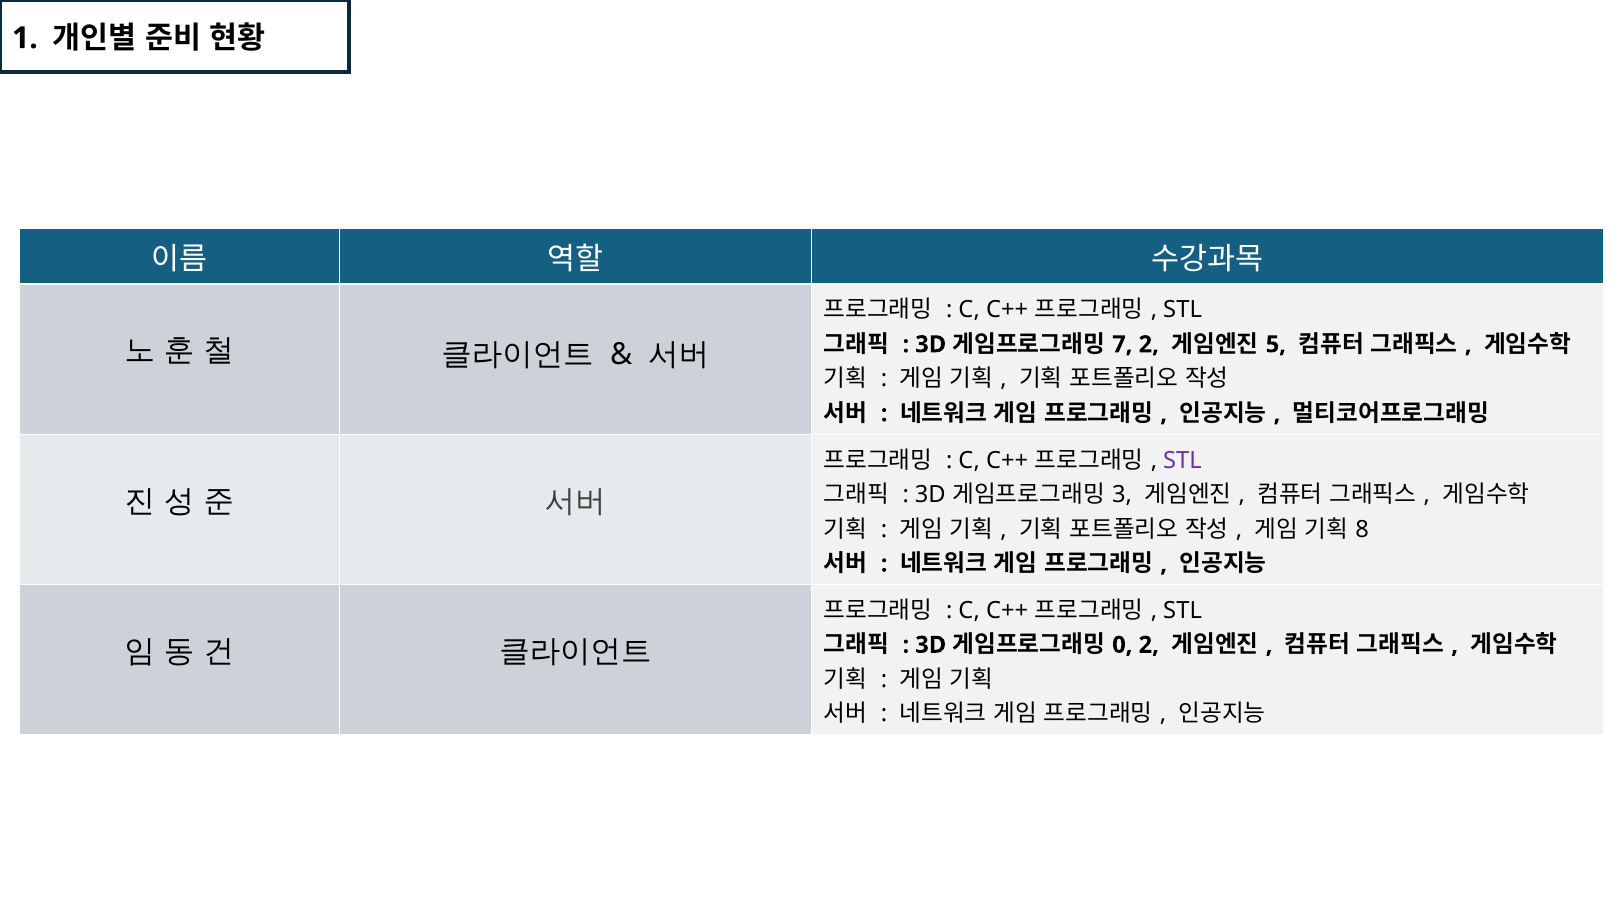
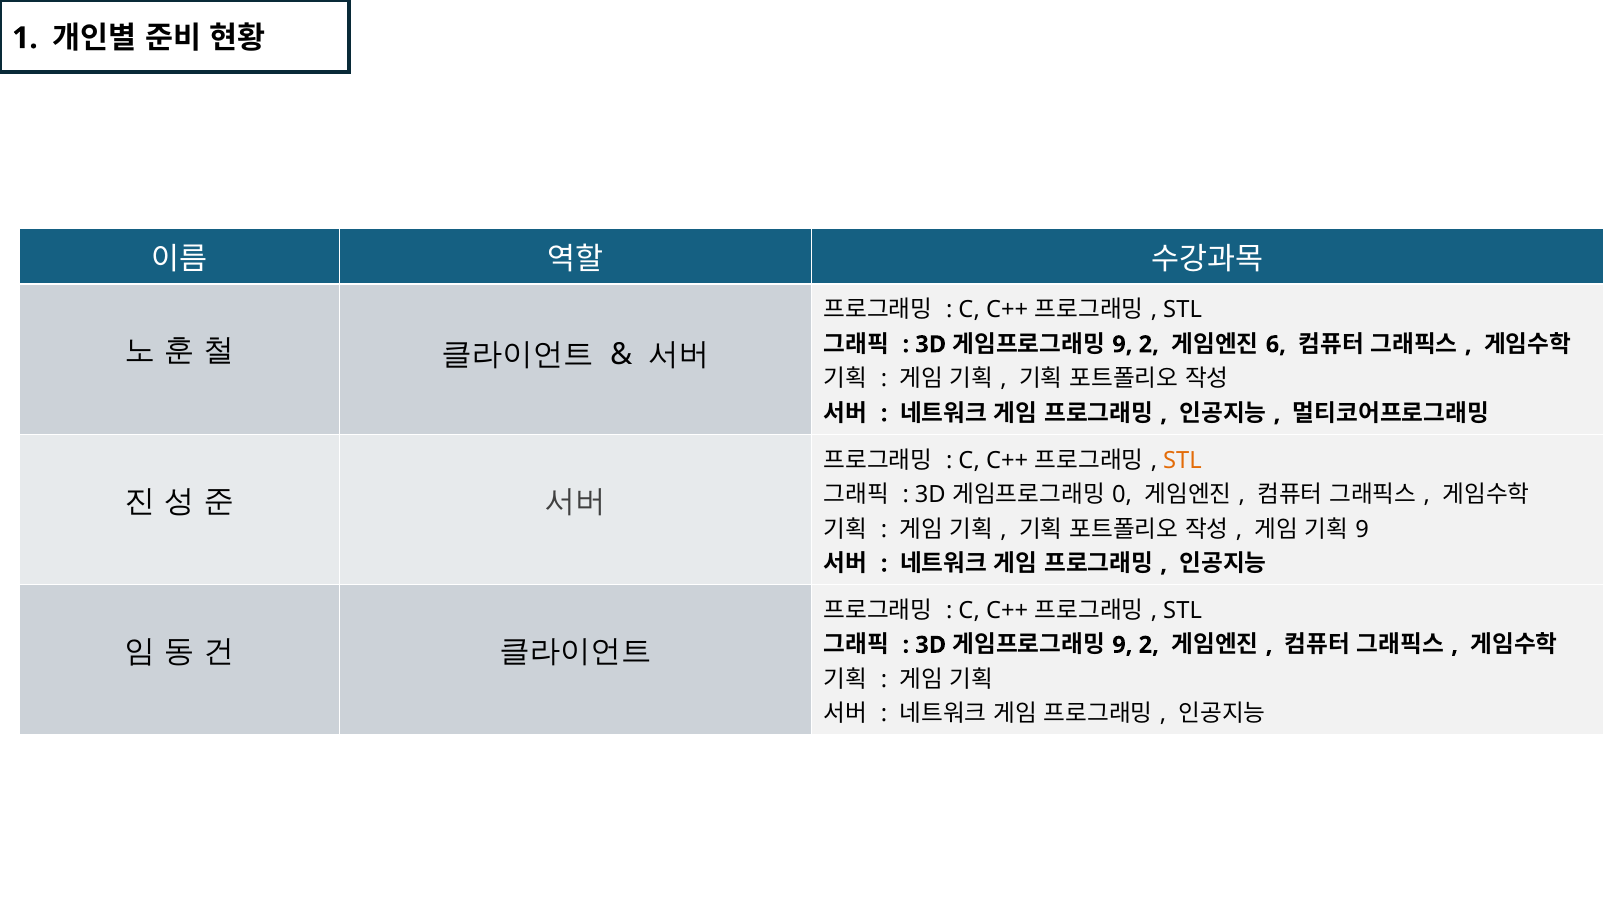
7 at (1122, 344): 7 -> 9
5: 5 -> 6
STL at (1183, 460) colour: purple -> orange
3: 3 -> 0
8 at (1362, 529): 8 -> 9
0 at (1122, 645): 0 -> 9
